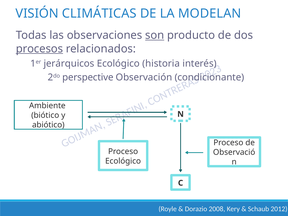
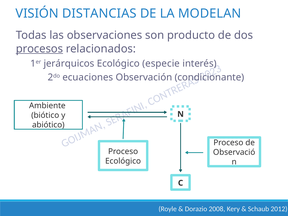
CLIMÁTICAS: CLIMÁTICAS -> DISTANCIAS
son underline: present -> none
historia: historia -> especie
perspective: perspective -> ecuaciones
